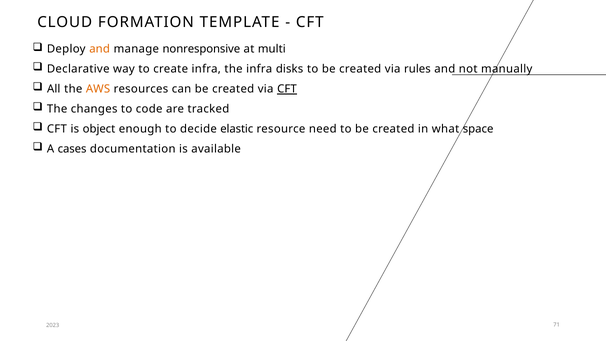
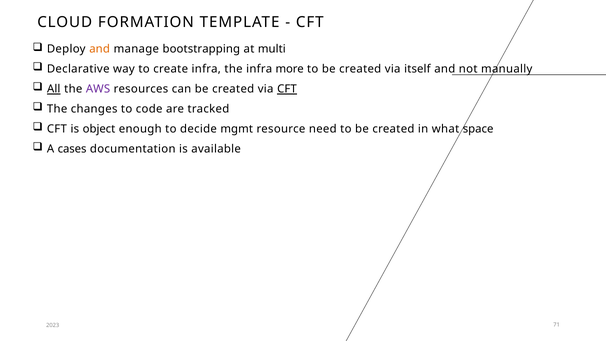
nonresponsive: nonresponsive -> bootstrapping
disks: disks -> more
rules: rules -> itself
All underline: none -> present
AWS colour: orange -> purple
elastic: elastic -> mgmt
